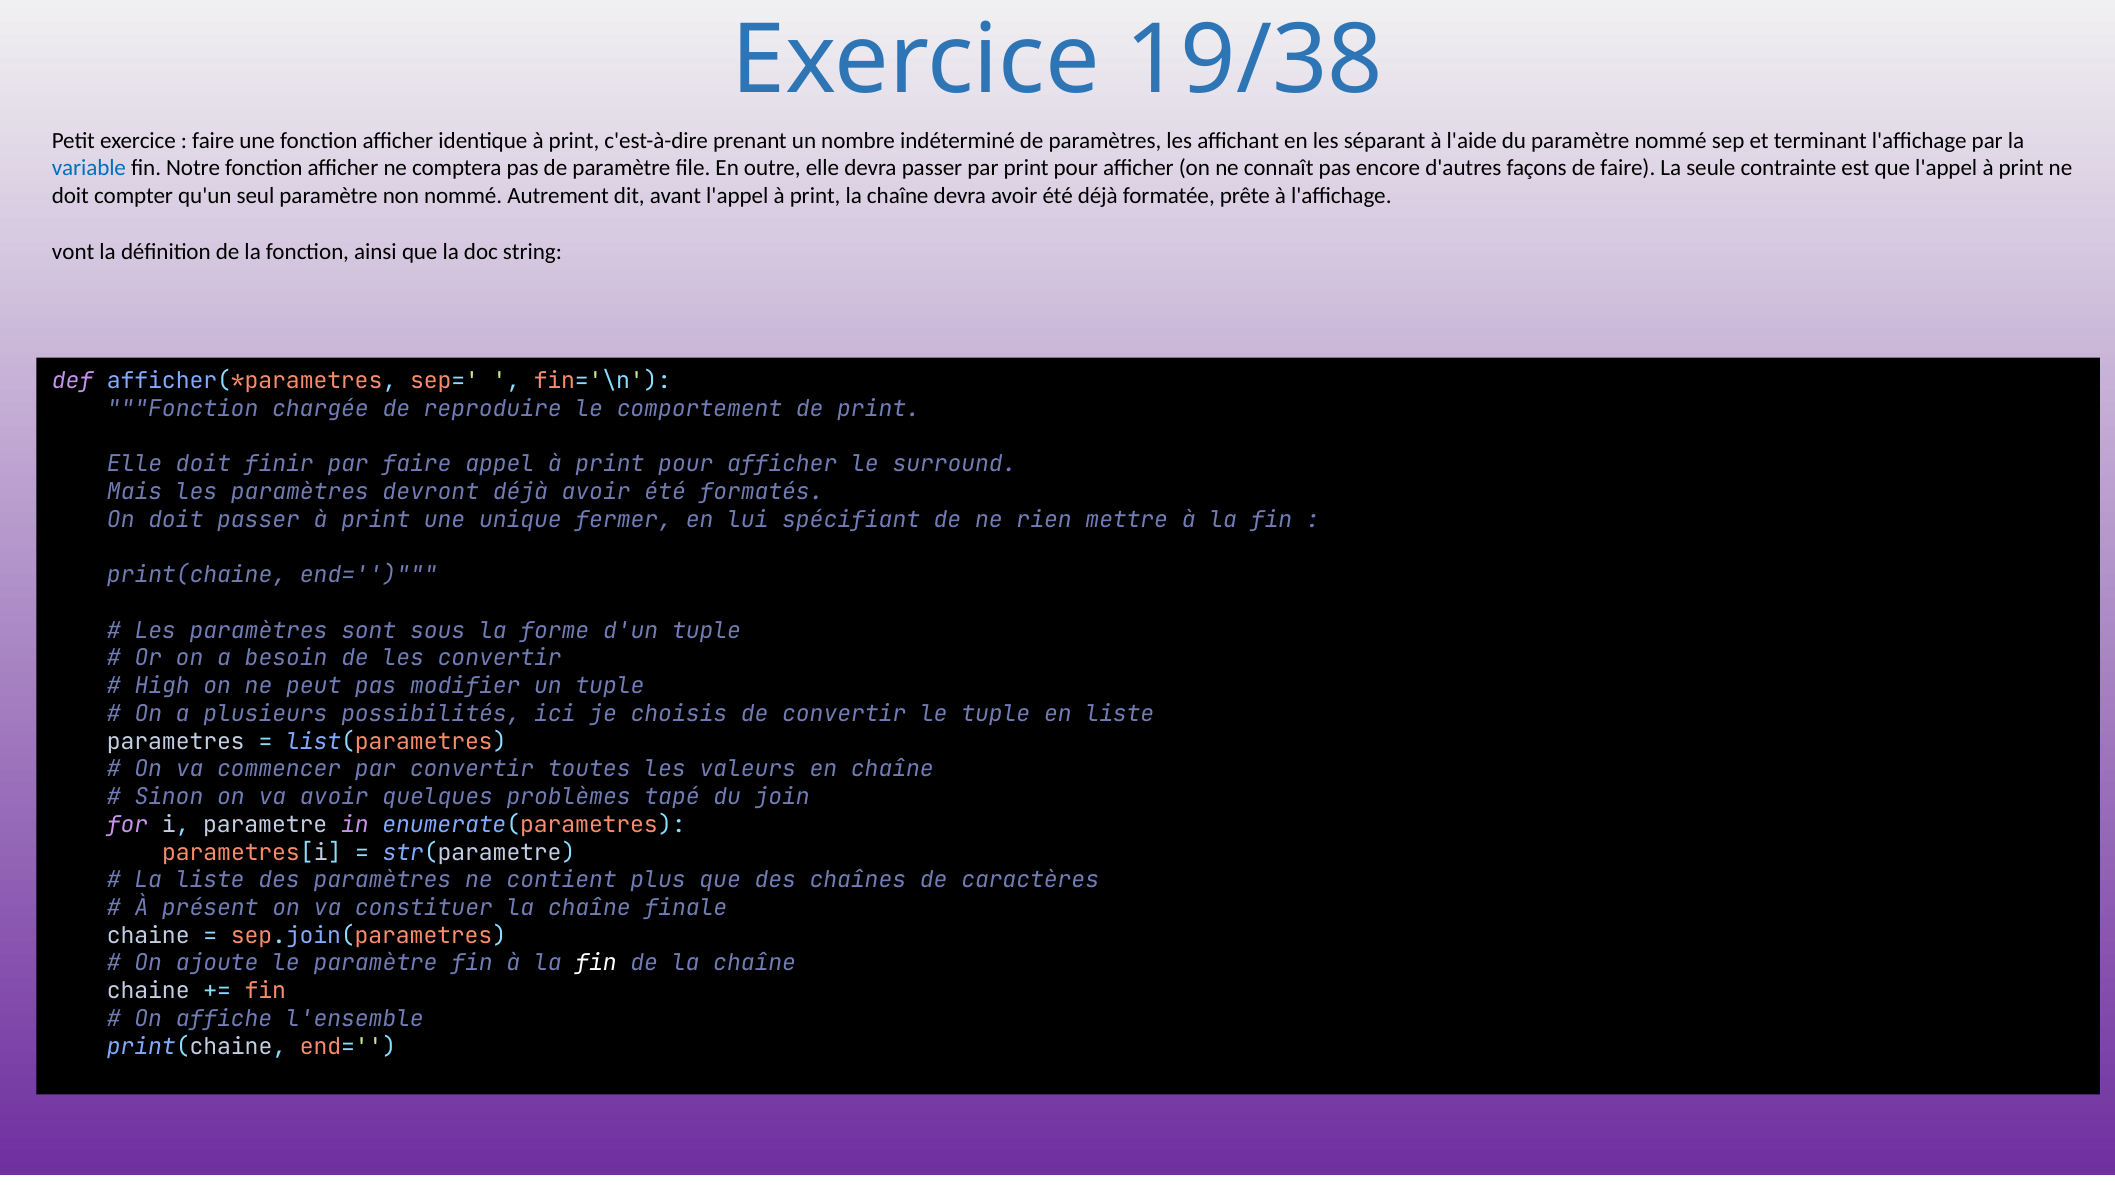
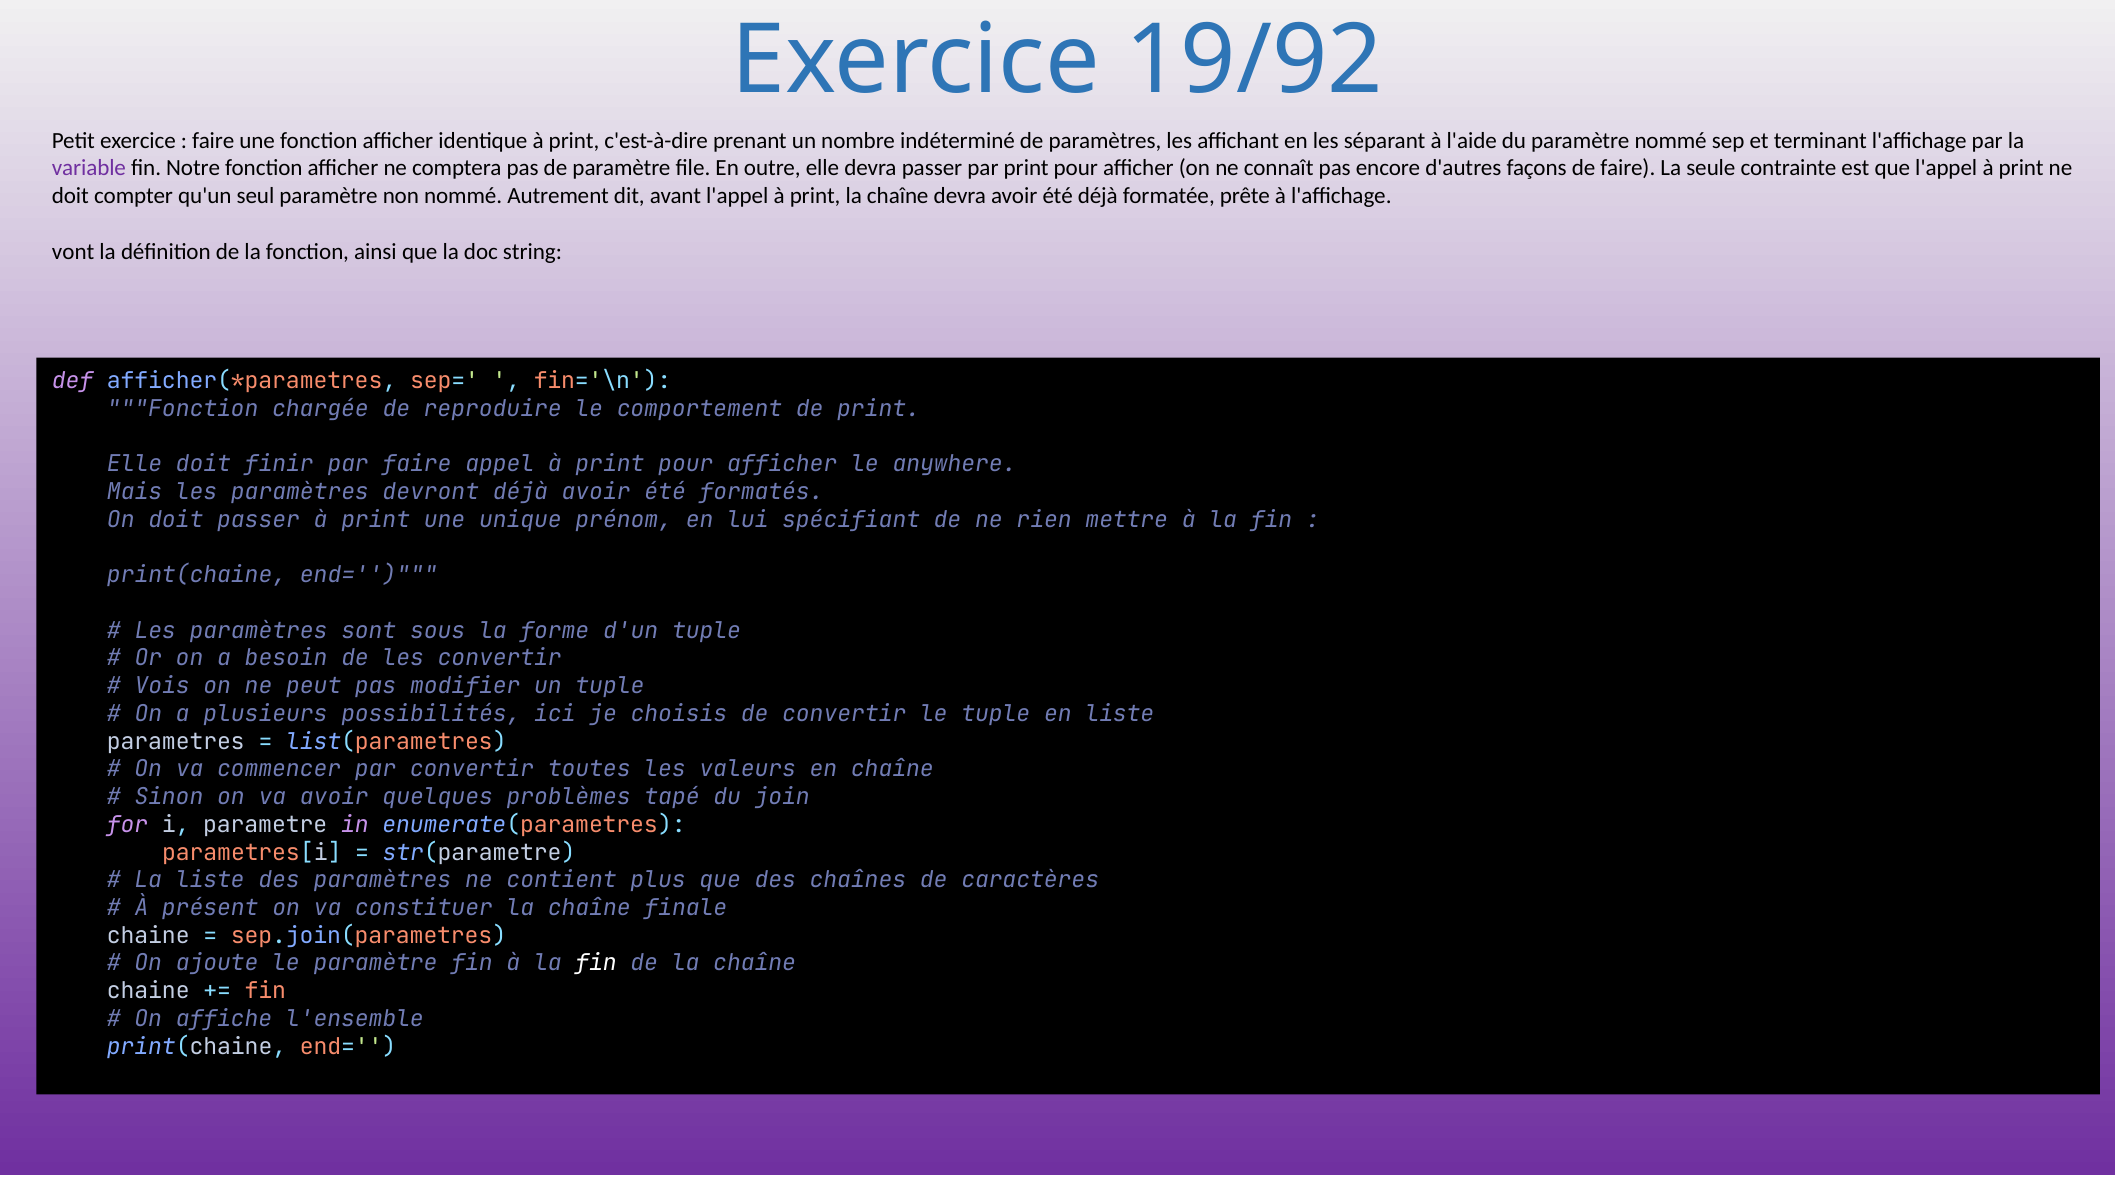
19/38: 19/38 -> 19/92
variable colour: blue -> purple
surround: surround -> anywhere
fermer: fermer -> prénom
High: High -> Vois
